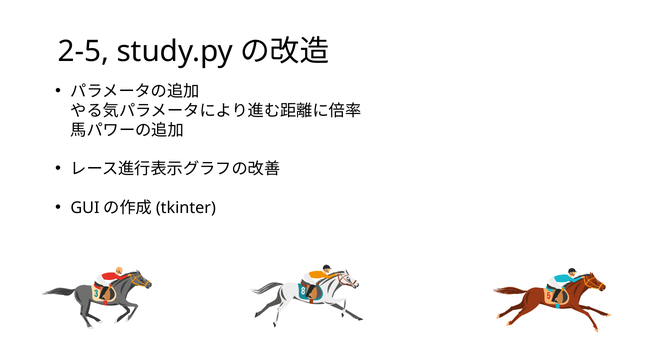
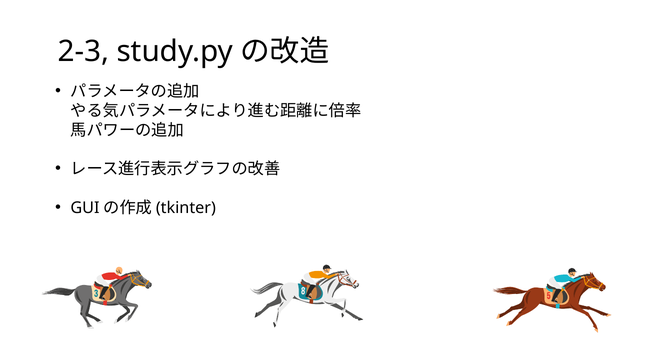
2-5: 2-5 -> 2-3
